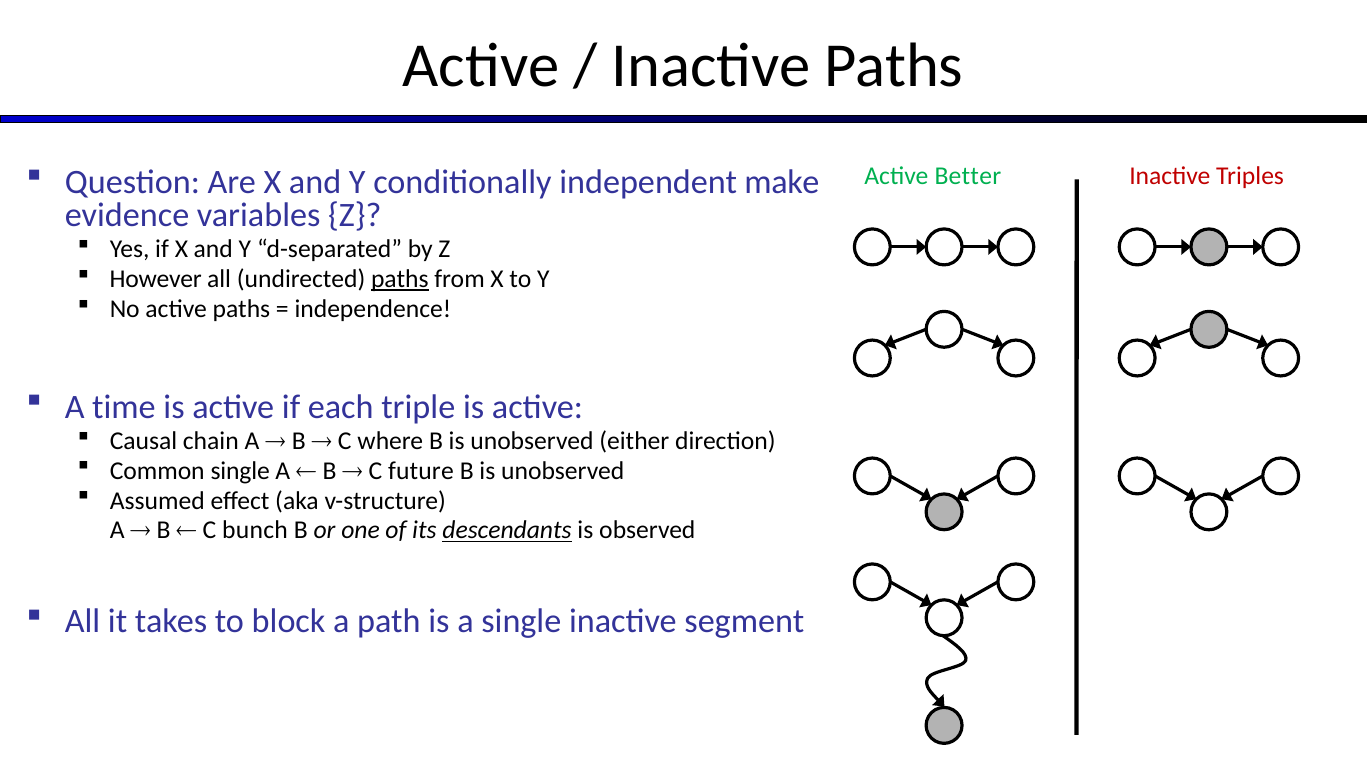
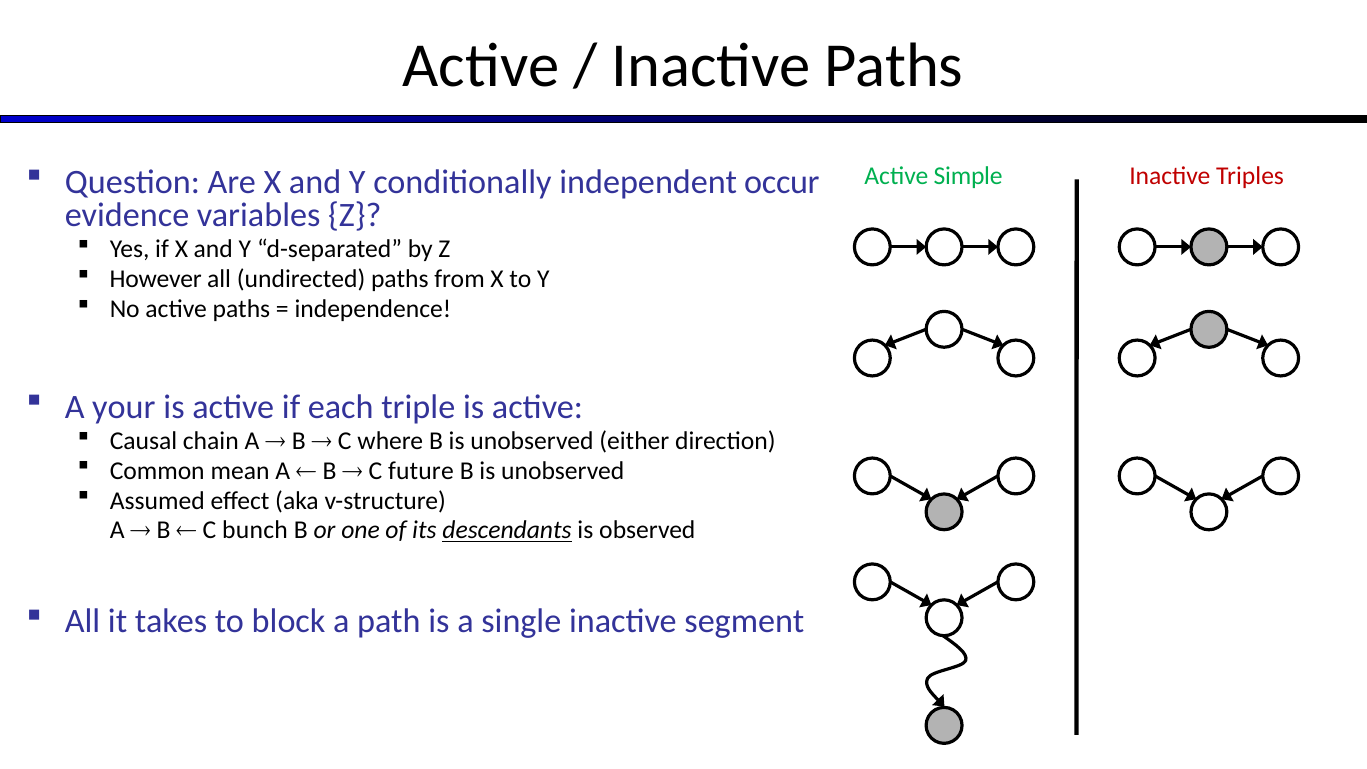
make: make -> occur
Better: Better -> Simple
paths at (400, 279) underline: present -> none
time: time -> your
Common single: single -> mean
